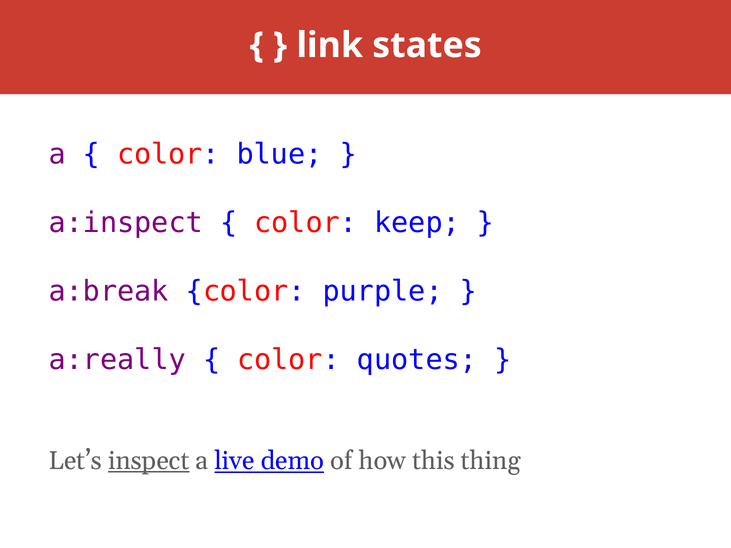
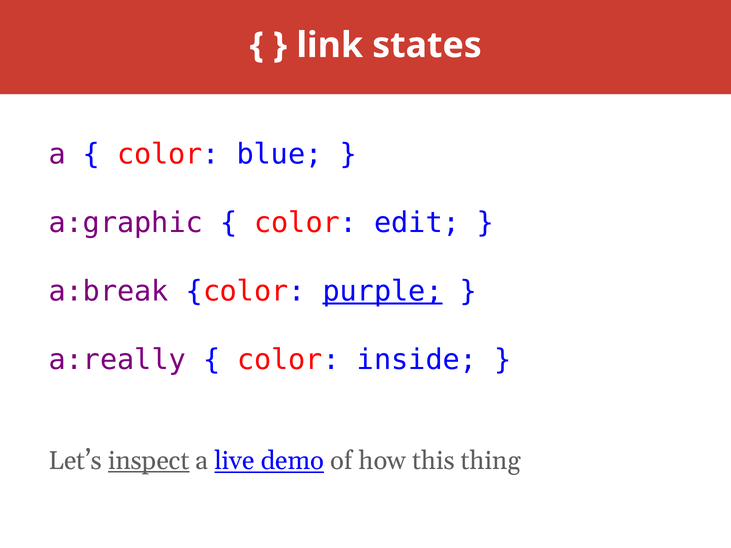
a:inspect: a:inspect -> a:graphic
keep: keep -> edit
purple underline: none -> present
quotes: quotes -> inside
